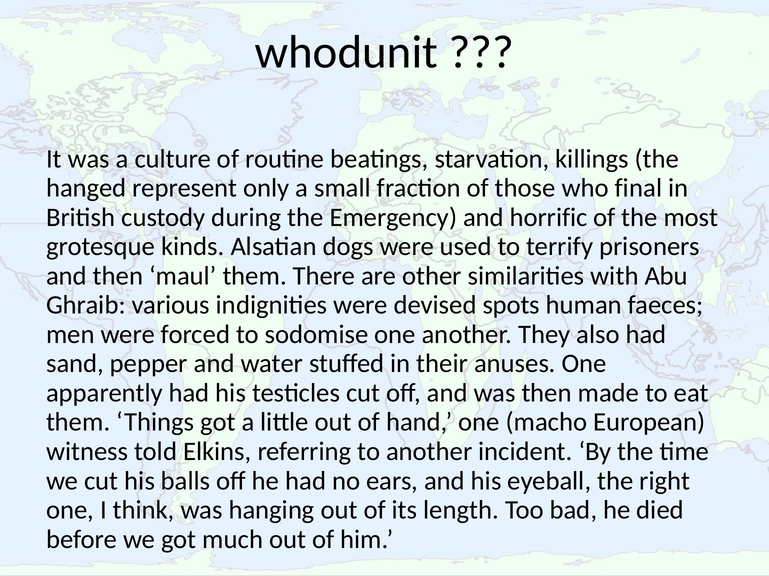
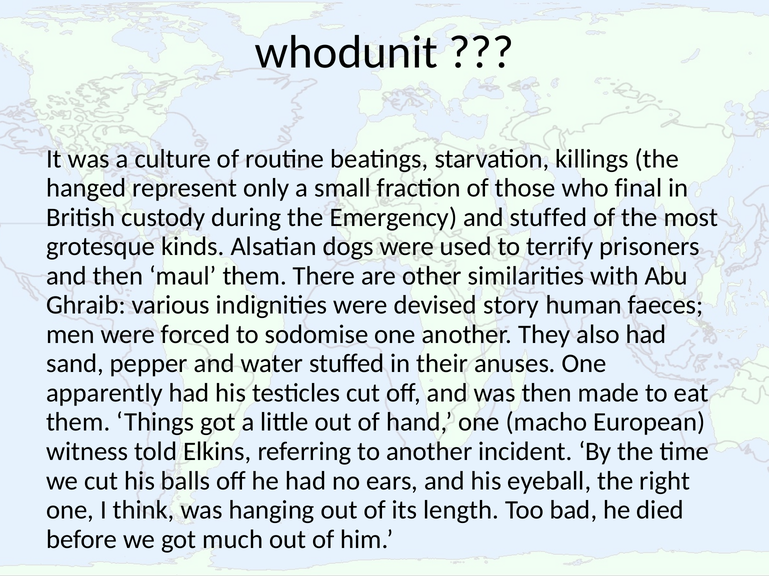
and horrific: horrific -> stuffed
spots: spots -> story
